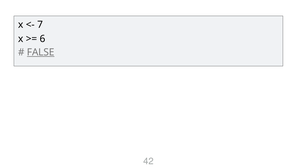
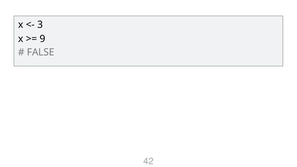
7: 7 -> 3
6: 6 -> 9
FALSE underline: present -> none
